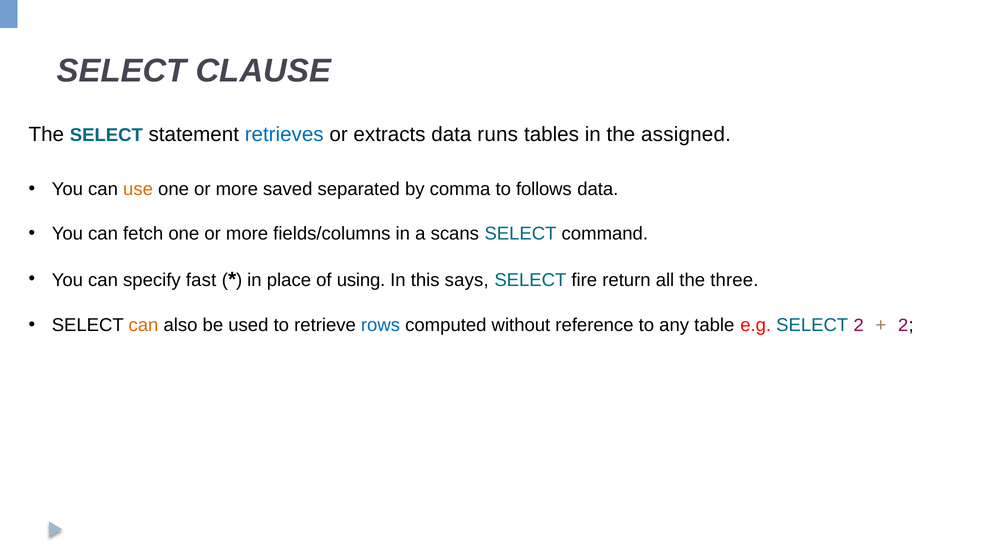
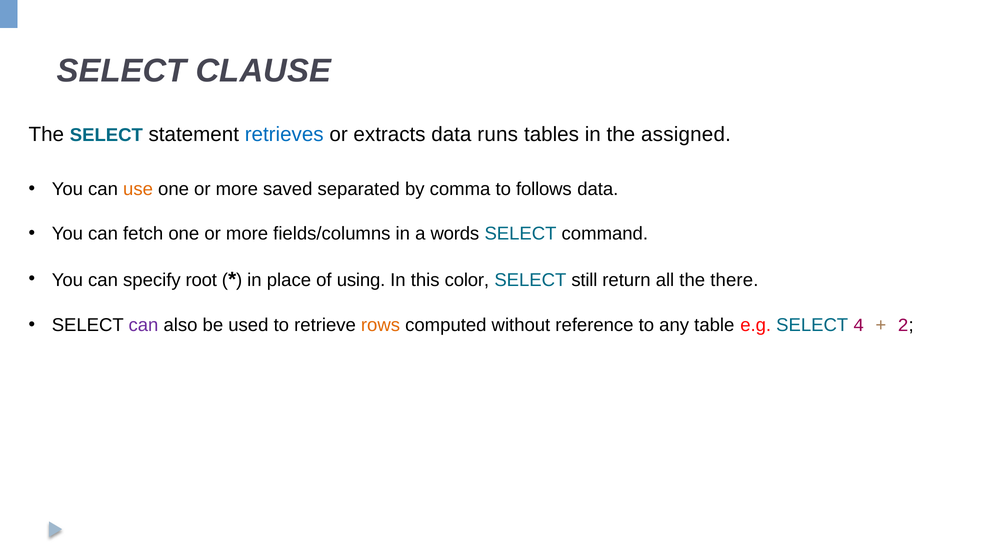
scans: scans -> words
fast: fast -> root
says: says -> color
fire: fire -> still
three: three -> there
can at (143, 325) colour: orange -> purple
rows colour: blue -> orange
SELECT 2: 2 -> 4
